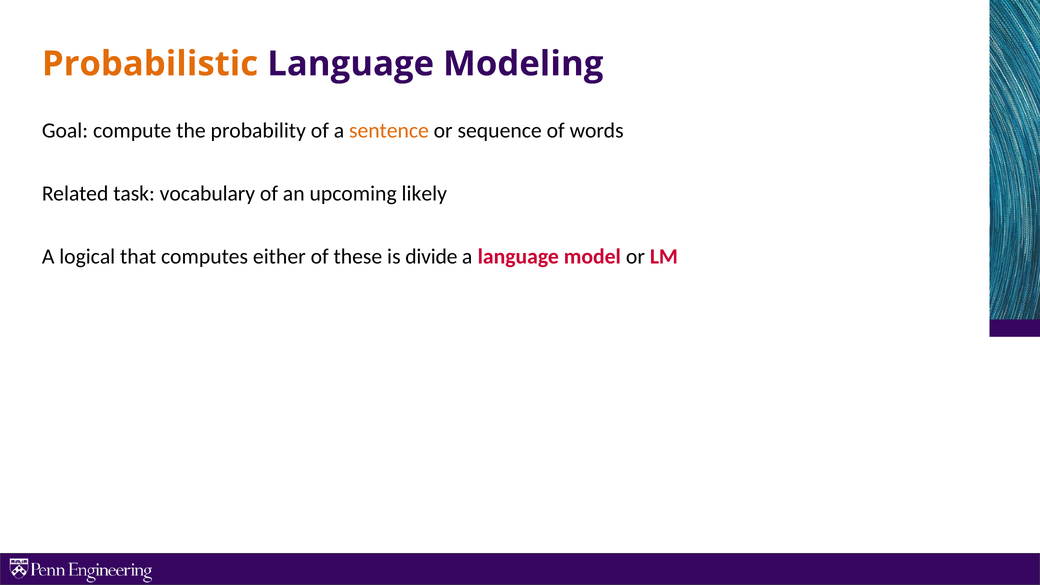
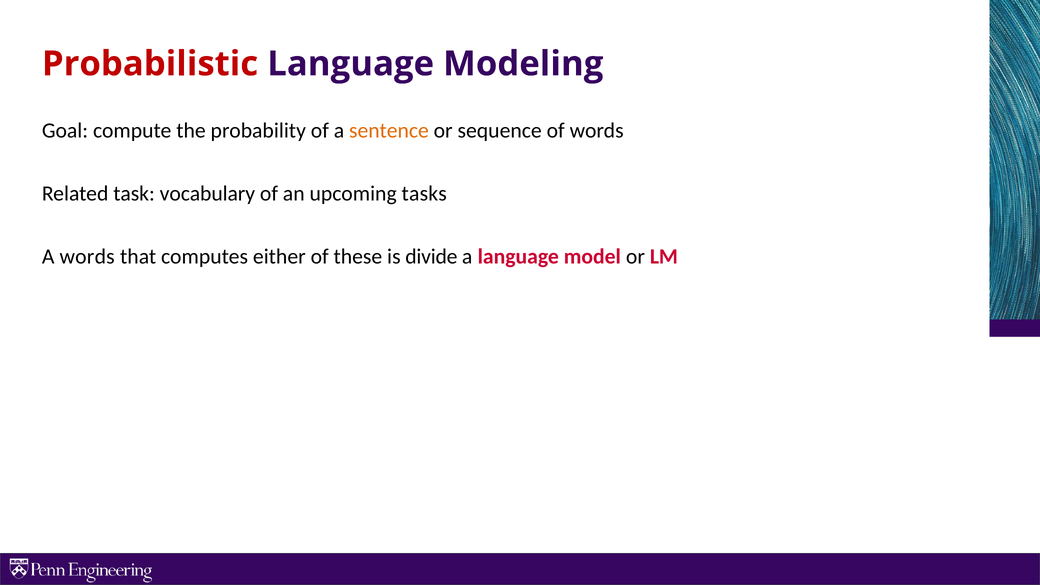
Probabilistic colour: orange -> red
likely: likely -> tasks
A logical: logical -> words
